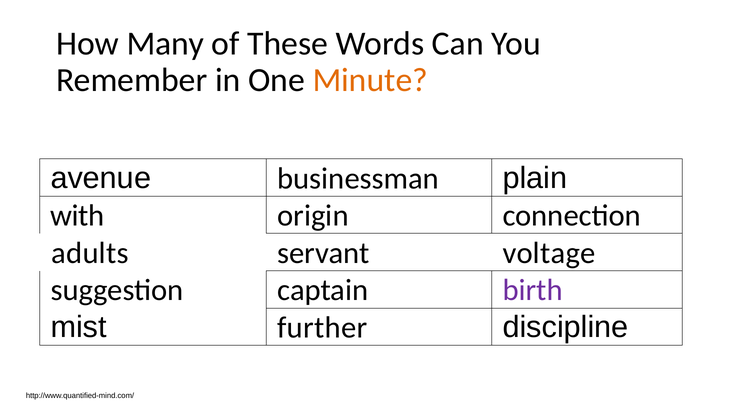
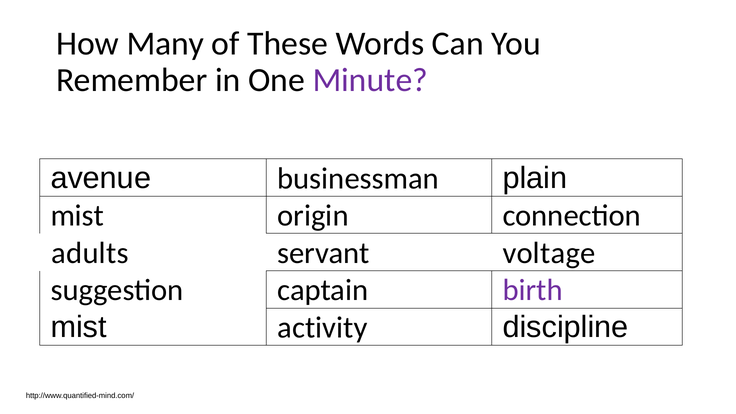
Minute colour: orange -> purple
with at (77, 216): with -> mist
further: further -> activity
